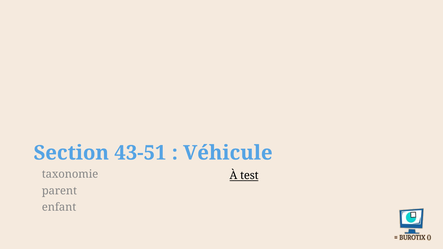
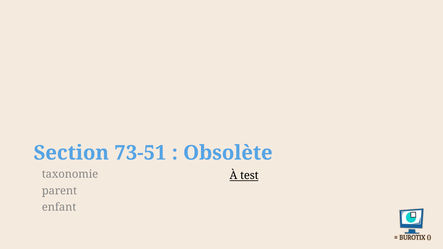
43-51: 43-51 -> 73-51
Véhicule: Véhicule -> Obsolète
